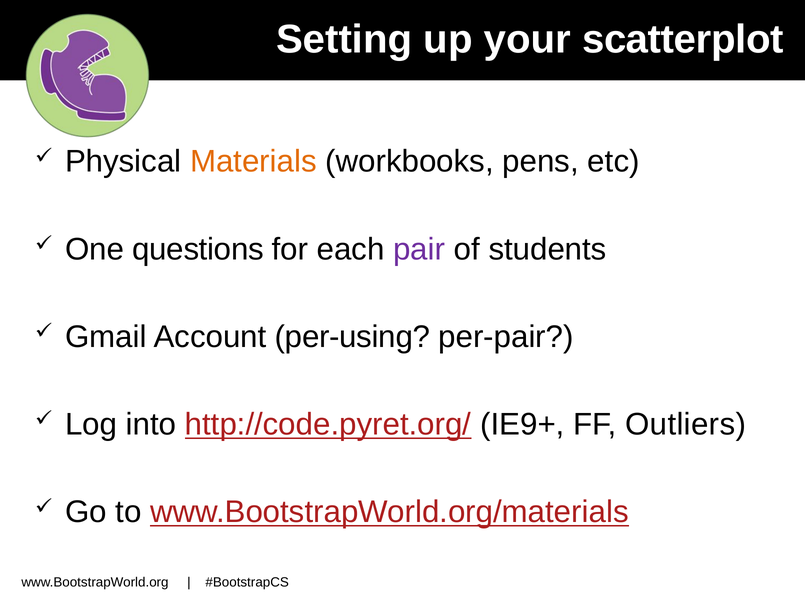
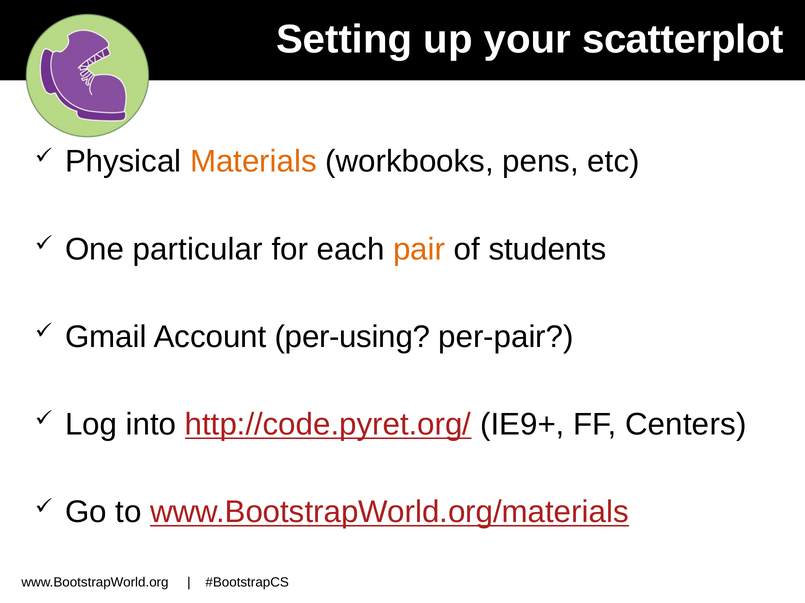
questions: questions -> particular
pair colour: purple -> orange
Outliers: Outliers -> Centers
